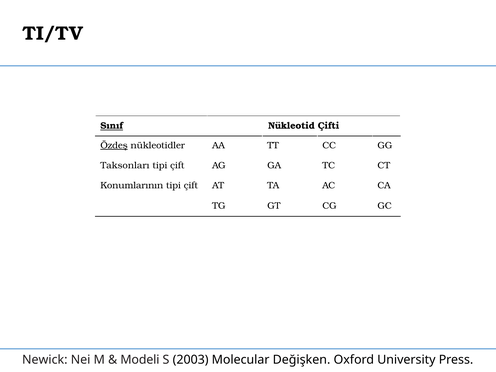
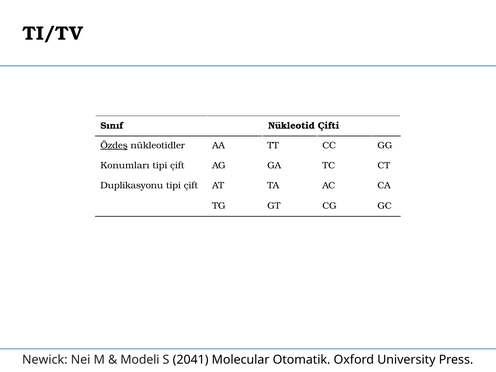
Sınıf underline: present -> none
Taksonları: Taksonları -> Konumları
Konumlarının: Konumlarının -> Duplikasyonu
2003: 2003 -> 2041
Değişken: Değişken -> Otomatik
